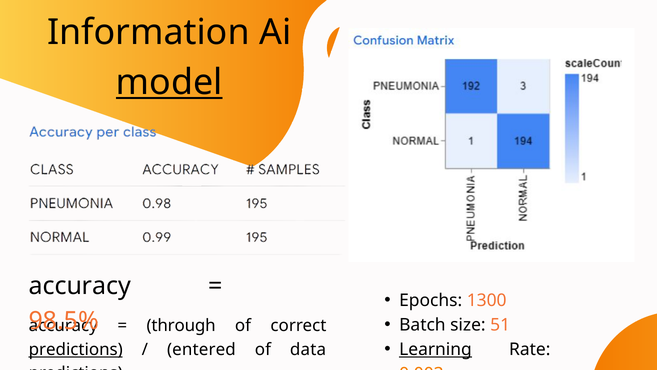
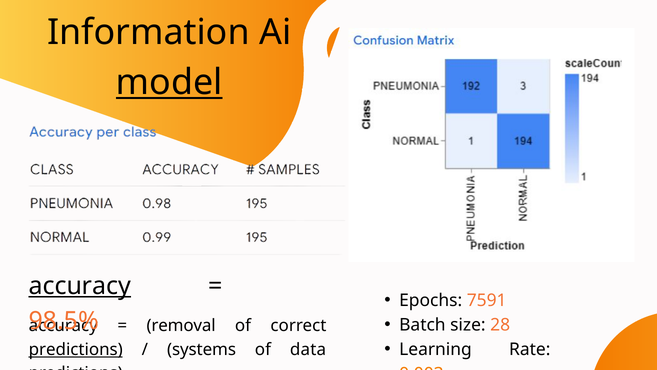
accuracy at (80, 286) underline: none -> present
1300: 1300 -> 7591
51: 51 -> 28
through: through -> removal
Learning underline: present -> none
entered: entered -> systems
